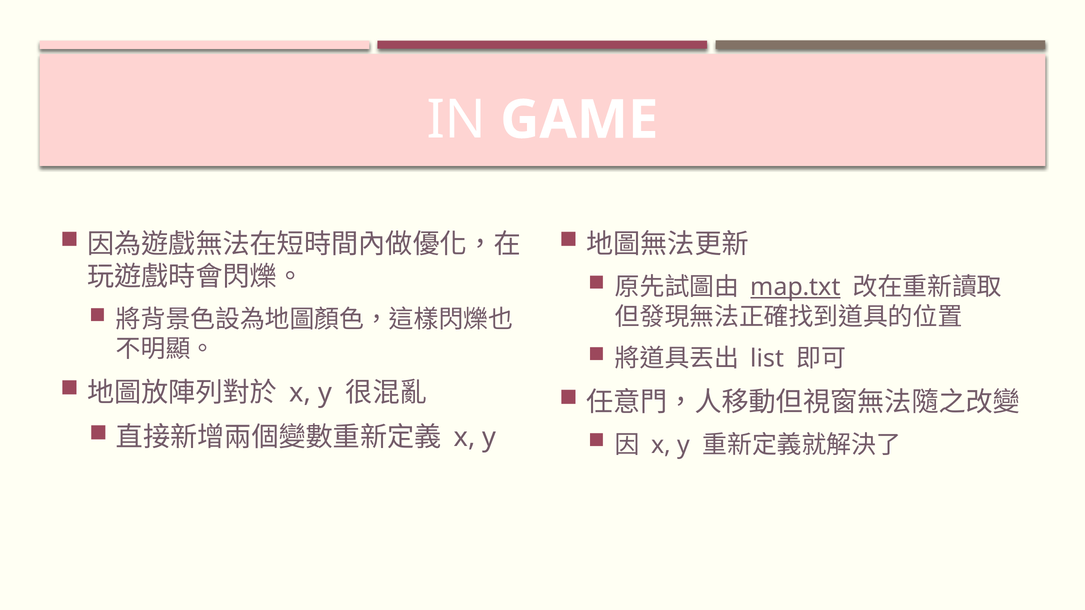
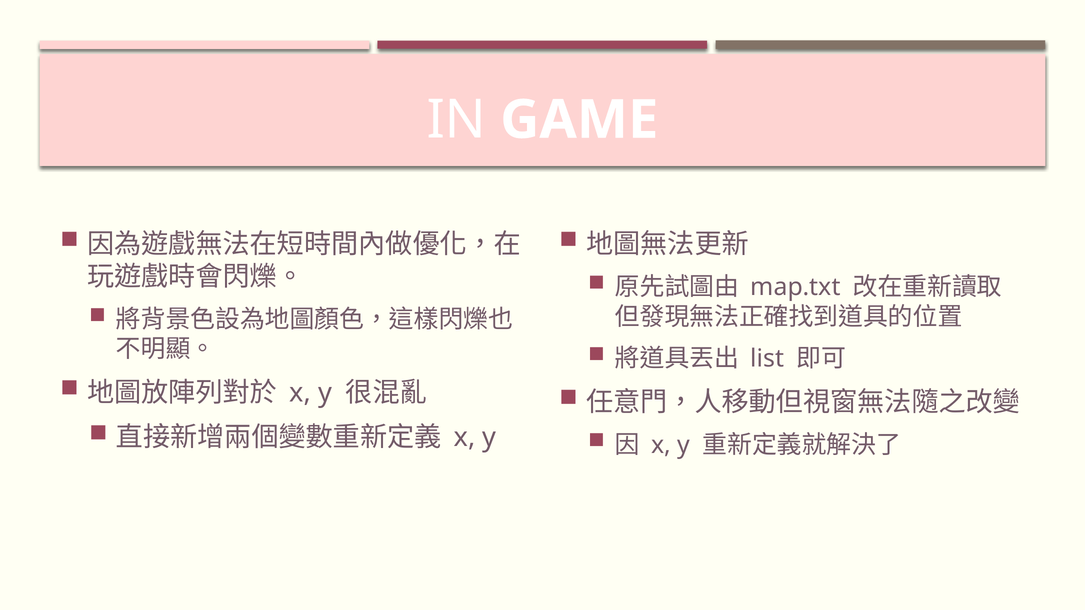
map.txt underline: present -> none
